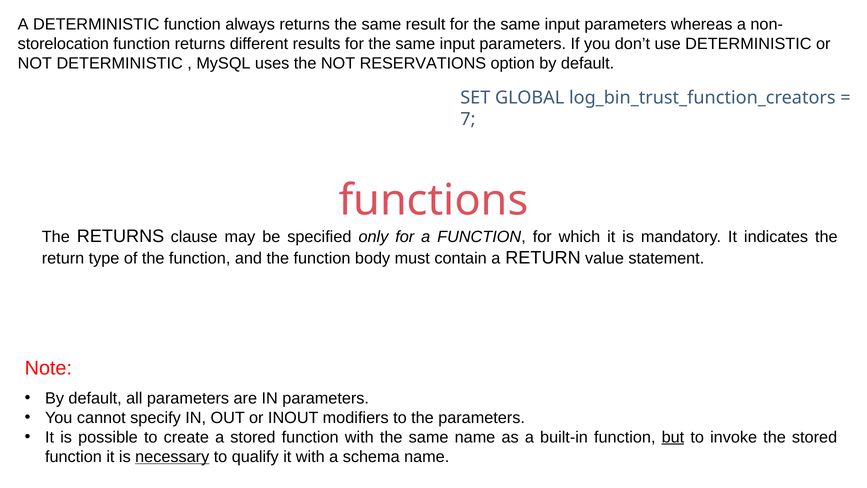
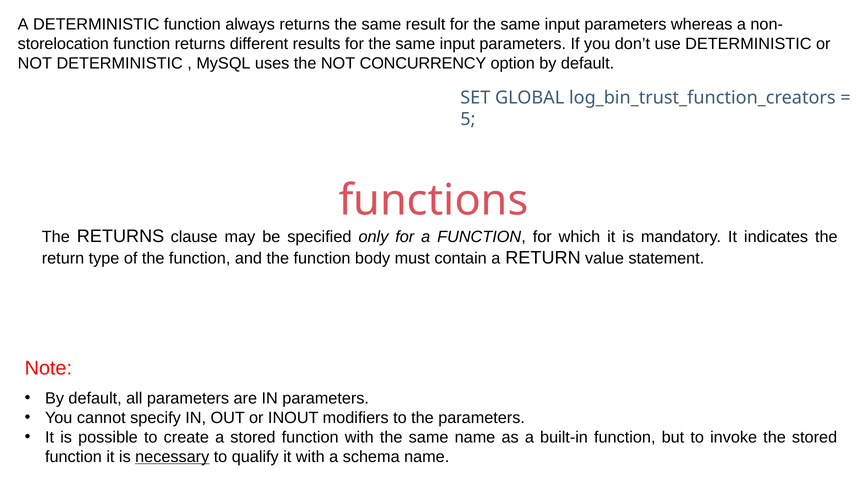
RESERVATIONS: RESERVATIONS -> CONCURRENCY
7: 7 -> 5
but underline: present -> none
